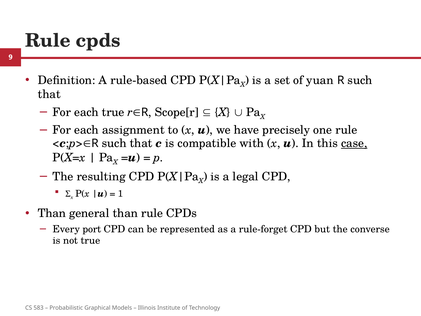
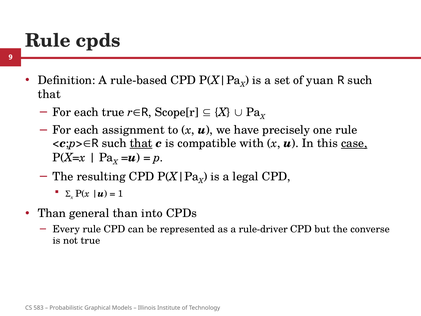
that at (141, 143) underline: none -> present
than rule: rule -> into
Every port: port -> rule
rule-forget: rule-forget -> rule-driver
